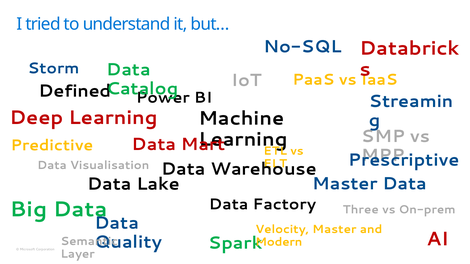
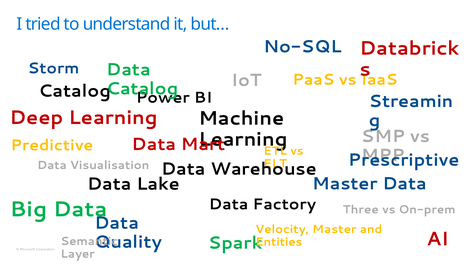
Defined at (75, 91): Defined -> Catalog
Modern: Modern -> Entities
